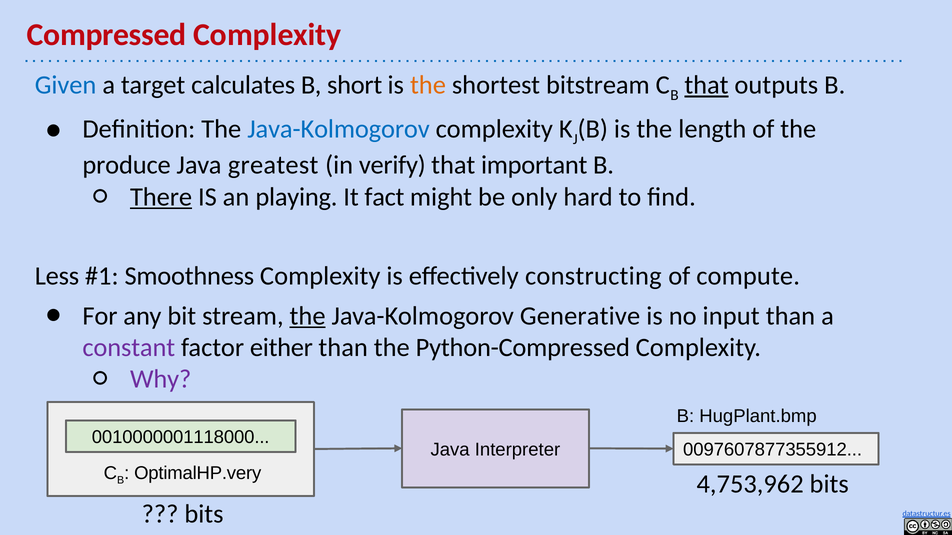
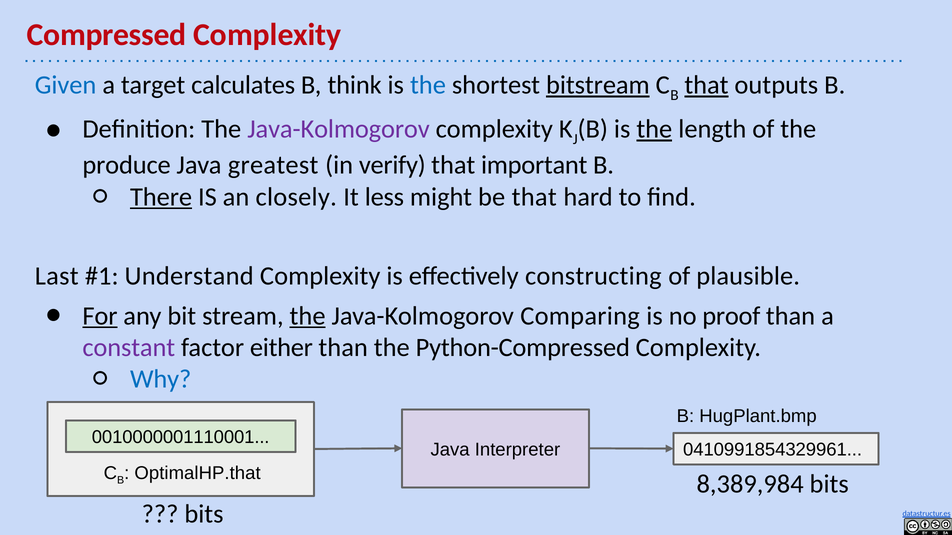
short: short -> think
the at (428, 85) colour: orange -> blue
bitstream underline: none -> present
Java-Kolmogorov at (339, 129) colour: blue -> purple
the at (654, 129) underline: none -> present
playing: playing -> closely
fact: fact -> less
be only: only -> that
Less: Less -> Last
Smoothness: Smoothness -> Understand
compute: compute -> plausible
For underline: none -> present
Generative: Generative -> Comparing
input: input -> proof
Why colour: purple -> blue
0010000001118000: 0010000001118000 -> 0010000001110001
0097607877355912: 0097607877355912 -> 0410991854329961
OptimalHP.very: OptimalHP.very -> OptimalHP.that
4,753,962: 4,753,962 -> 8,389,984
